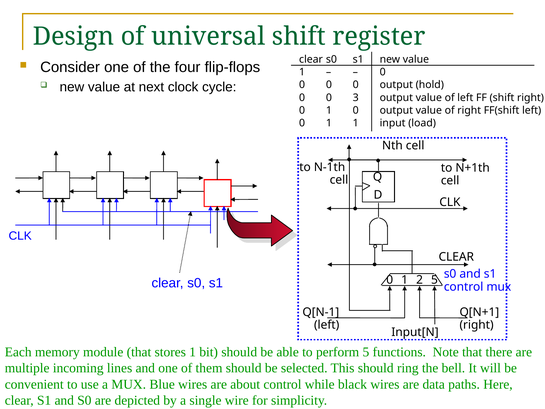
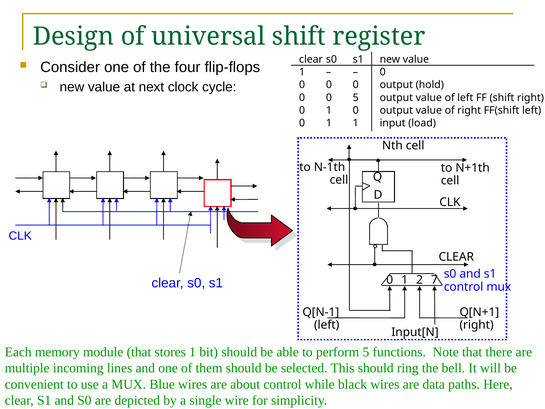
0 3: 3 -> 5
2 5: 5 -> 7
